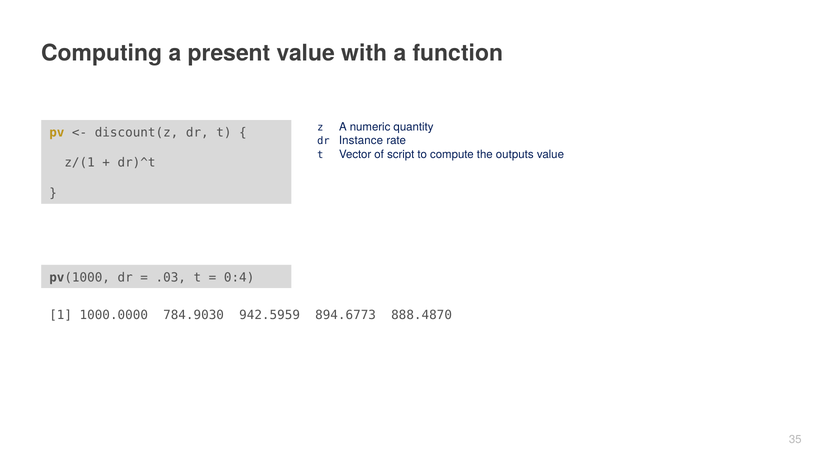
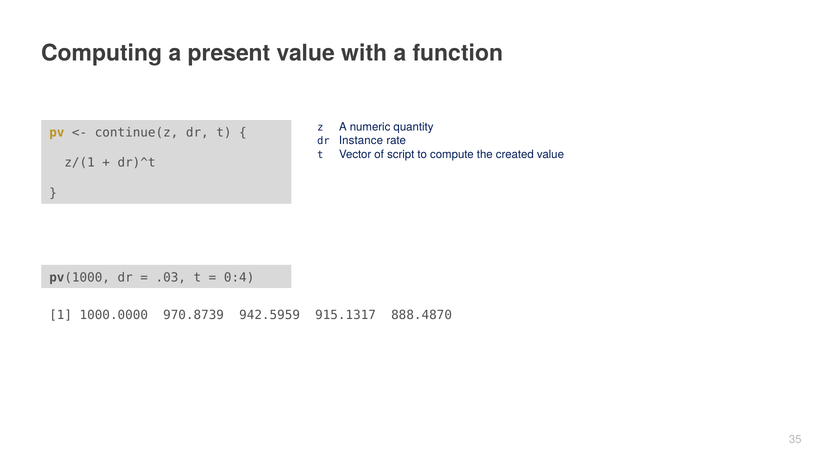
discount(z: discount(z -> continue(z
outputs: outputs -> created
784.9030: 784.9030 -> 970.8739
894.6773: 894.6773 -> 915.1317
